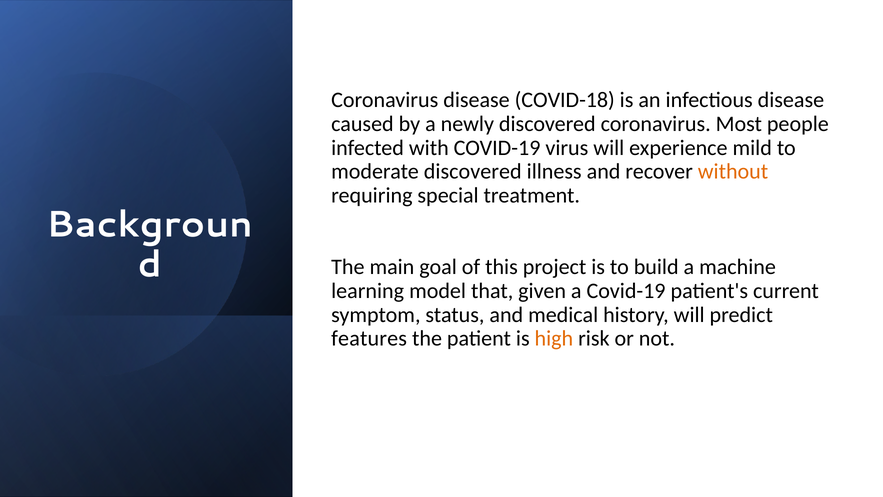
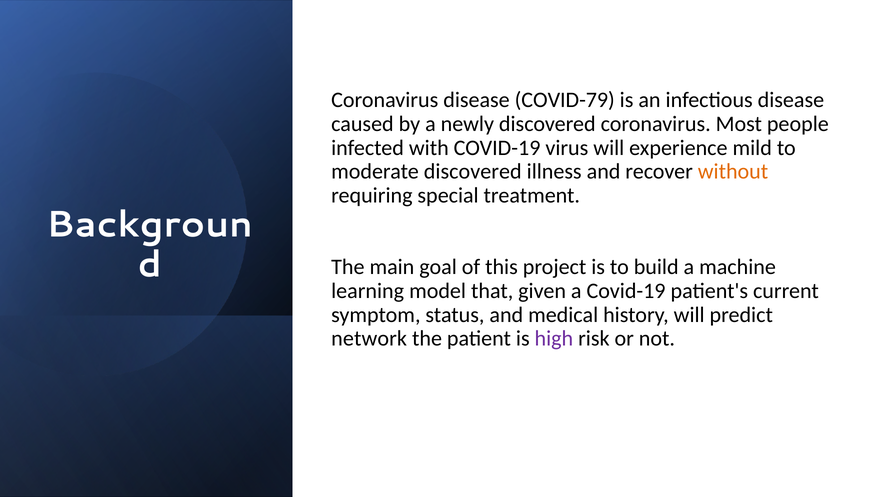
COVID-18: COVID-18 -> COVID-79
features: features -> network
high colour: orange -> purple
